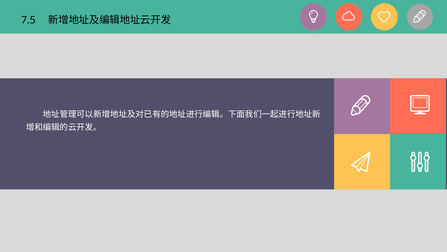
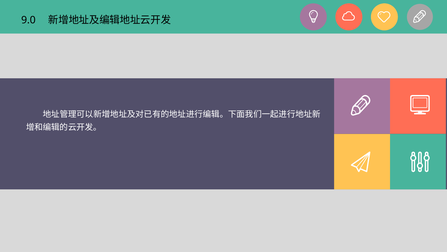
7.5: 7.5 -> 9.0
